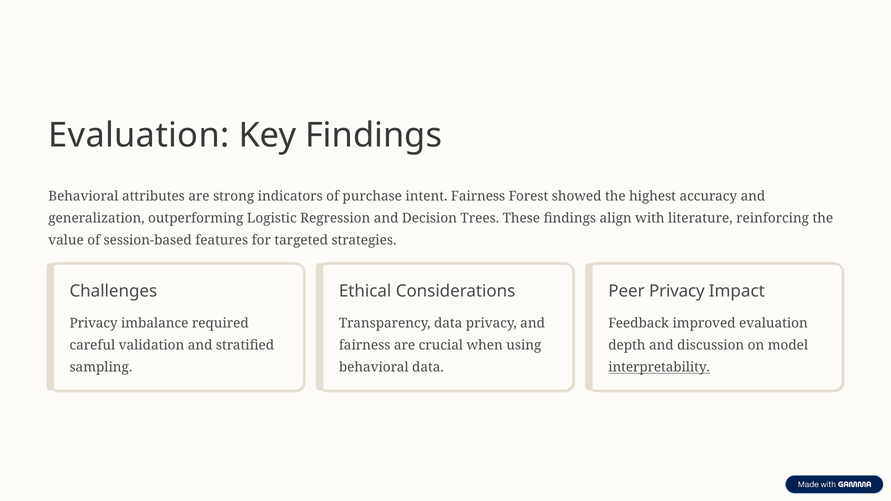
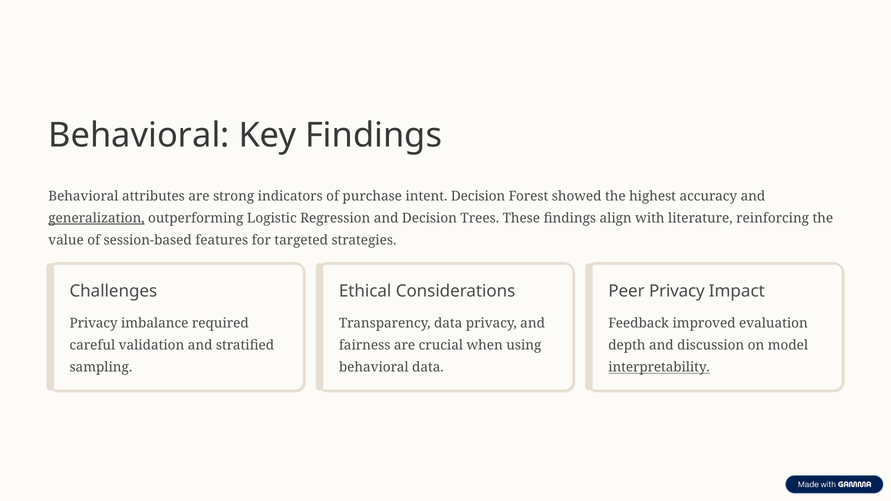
Evaluation at (139, 135): Evaluation -> Behavioral
intent Fairness: Fairness -> Decision
generalization underline: none -> present
